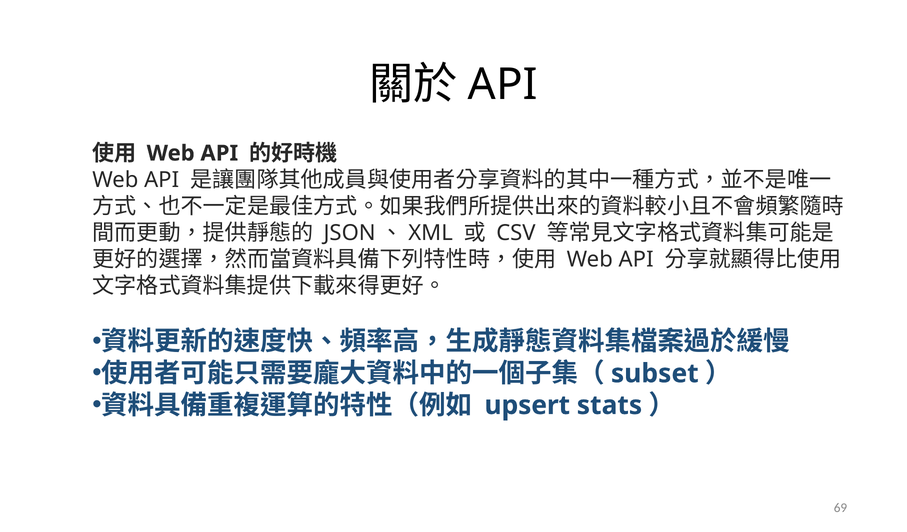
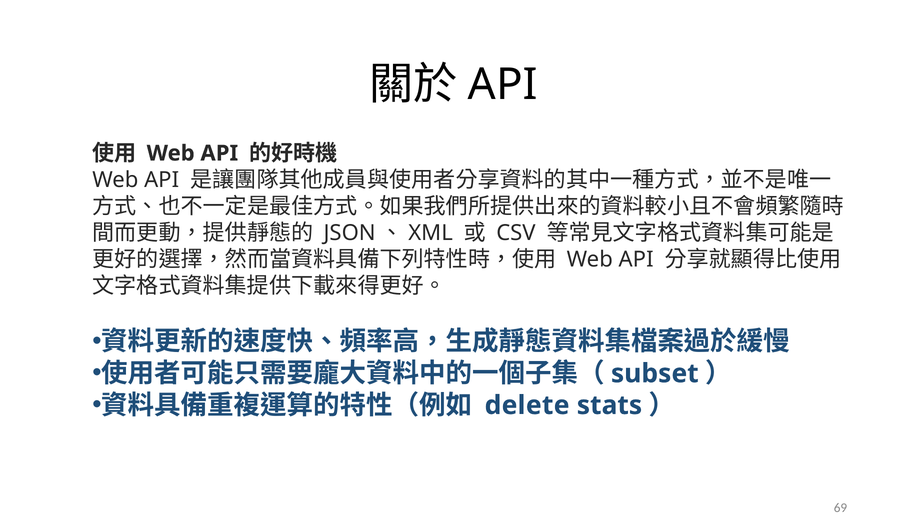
upsert: upsert -> delete
